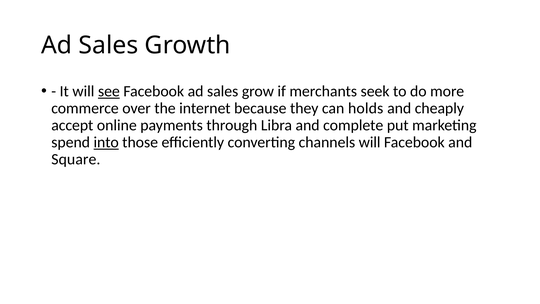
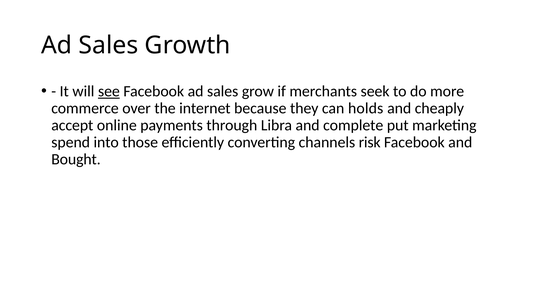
into underline: present -> none
channels will: will -> risk
Square: Square -> Bought
